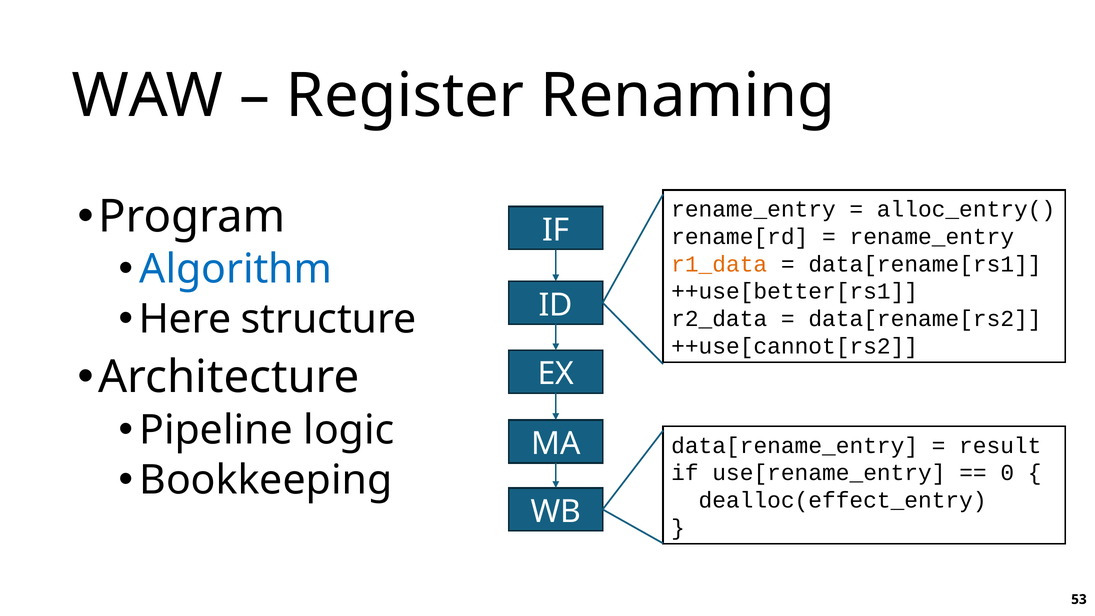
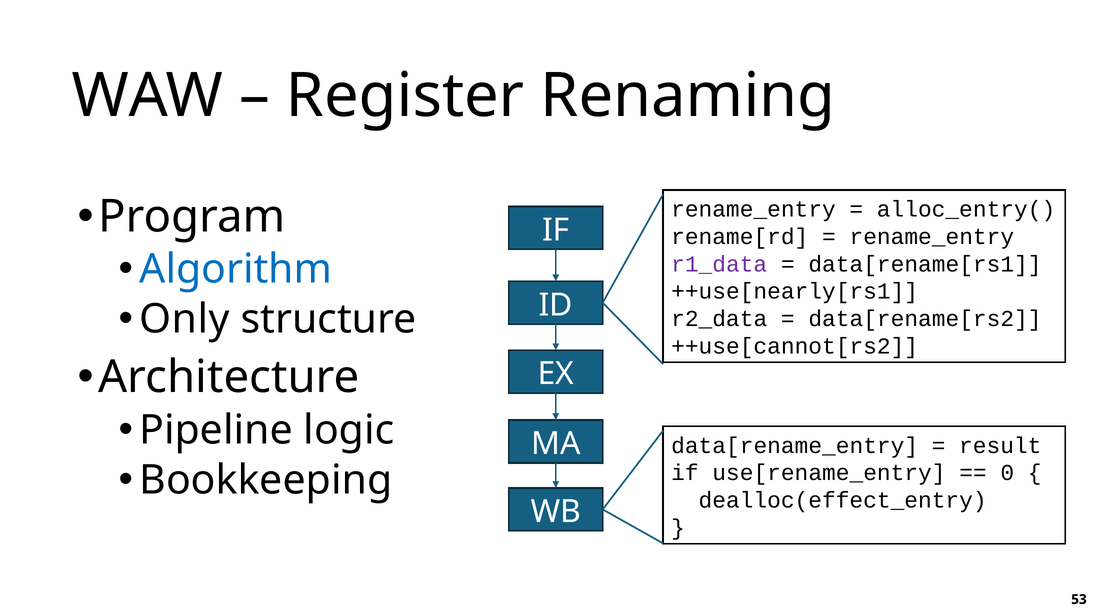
r1_data colour: orange -> purple
++use[better[rs1: ++use[better[rs1 -> ++use[nearly[rs1
Here: Here -> Only
